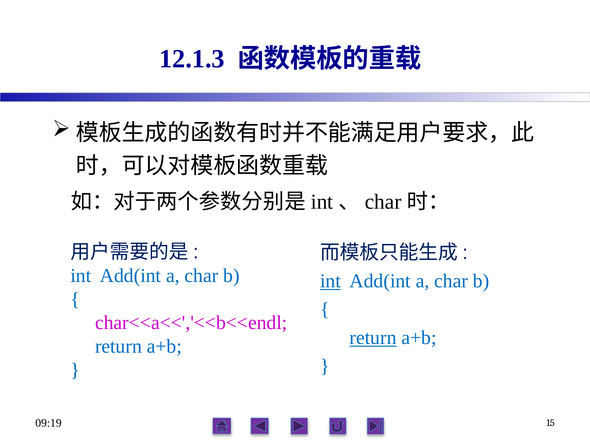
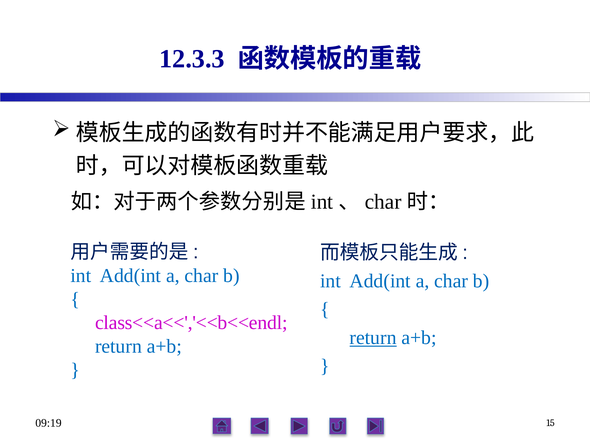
12.1.3: 12.1.3 -> 12.3.3
int at (330, 281) underline: present -> none
char<<a<<','<<b<<endl: char<<a<<','<<b<<endl -> class<<a<<','<<b<<endl
